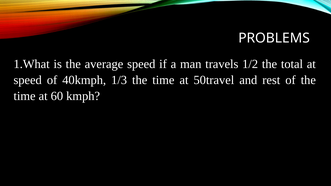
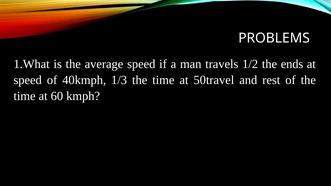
total: total -> ends
